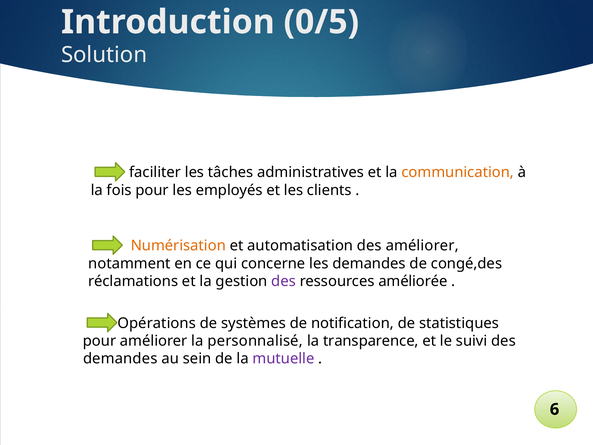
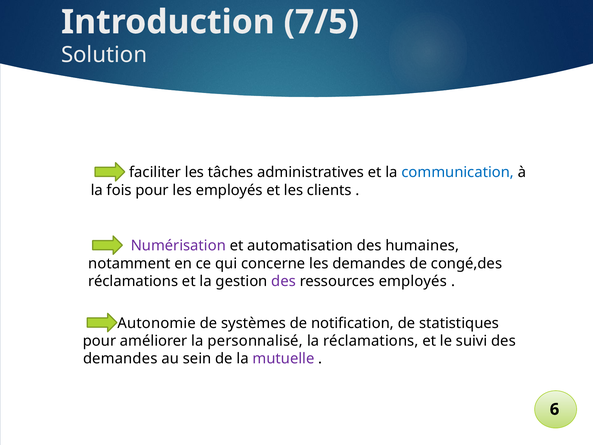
0/5: 0/5 -> 7/5
communication colour: orange -> blue
Numérisation colour: orange -> purple
des améliorer: améliorer -> humaines
ressources améliorée: améliorée -> employés
Opérations: Opérations -> Autonomie
la transparence: transparence -> réclamations
